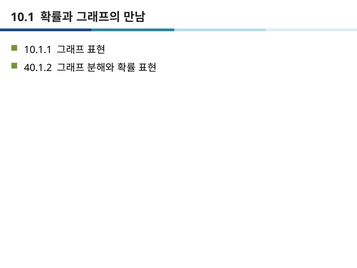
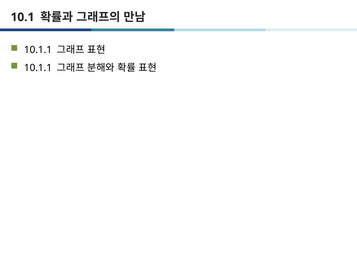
40.1.2 at (38, 68): 40.1.2 -> 10.1.1
